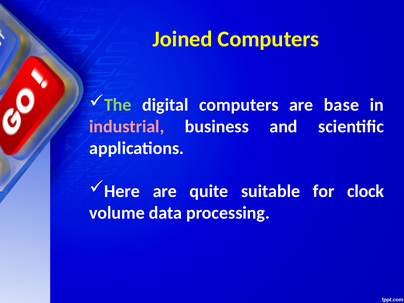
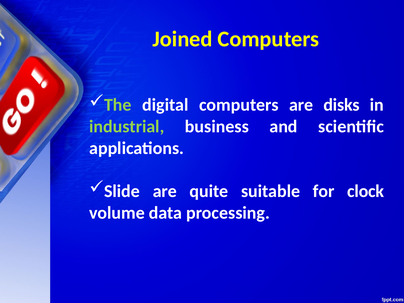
base: base -> disks
industrial colour: pink -> light green
Here: Here -> Slide
